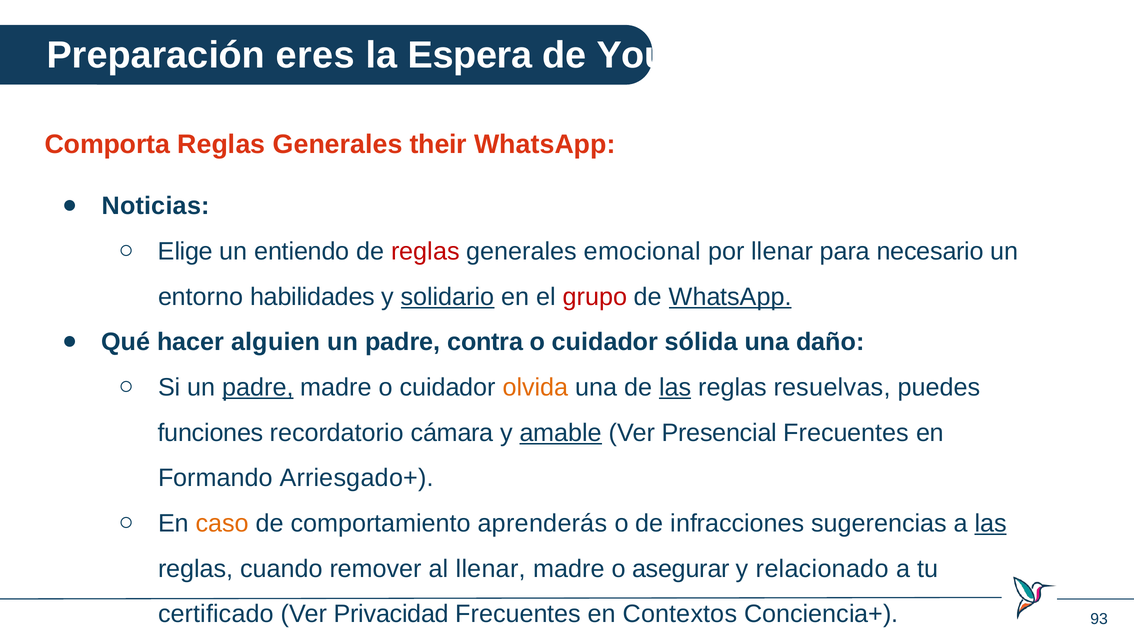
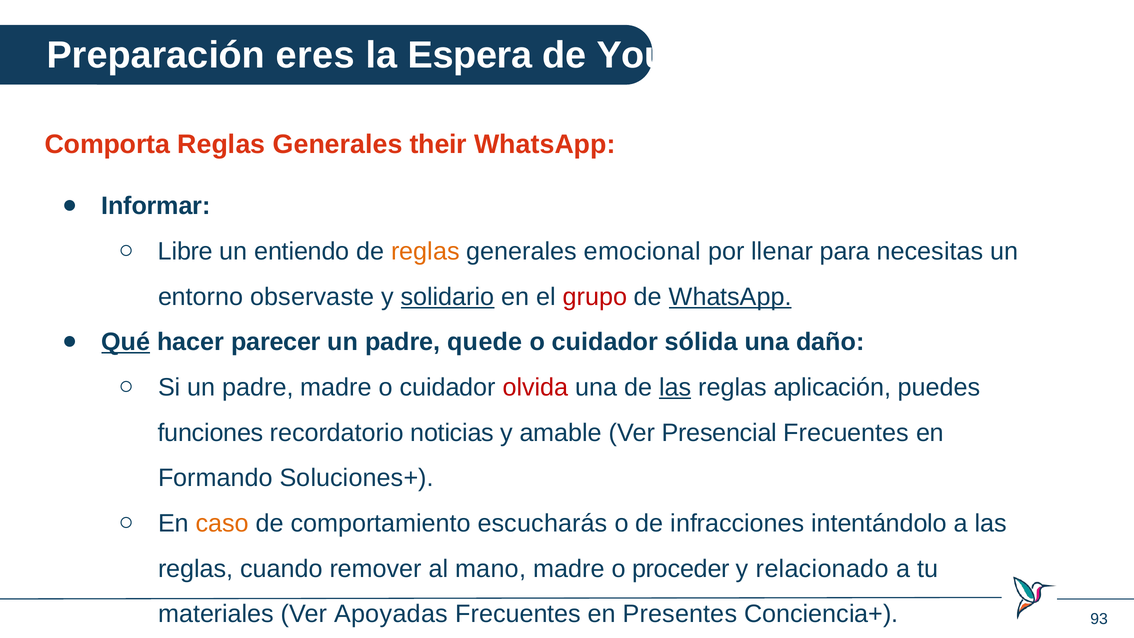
Noticias: Noticias -> Informar
Elige: Elige -> Libre
reglas at (425, 251) colour: red -> orange
necesario: necesario -> necesitas
habilidades: habilidades -> observaste
Qué underline: none -> present
alguien: alguien -> parecer
contra: contra -> quede
padre at (258, 387) underline: present -> none
olvida colour: orange -> red
resuelvas: resuelvas -> aplicación
cámara: cámara -> noticias
amable underline: present -> none
Arriesgado+: Arriesgado+ -> Soluciones+
aprenderás: aprenderás -> escucharás
sugerencias: sugerencias -> intentándolo
las at (991, 523) underline: present -> none
al llenar: llenar -> mano
asegurar: asegurar -> proceder
certificado: certificado -> materiales
Privacidad: Privacidad -> Apoyadas
Contextos: Contextos -> Presentes
